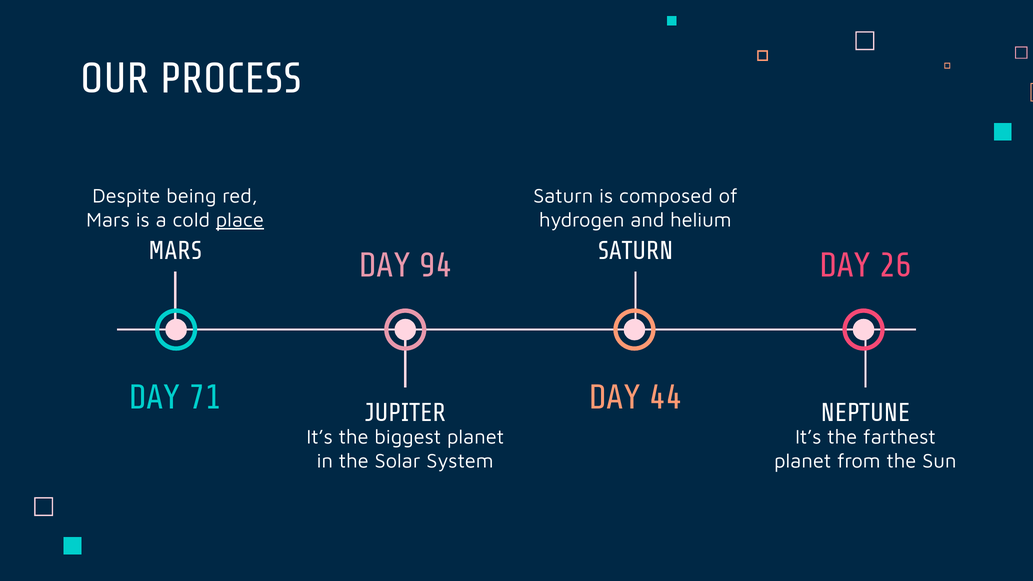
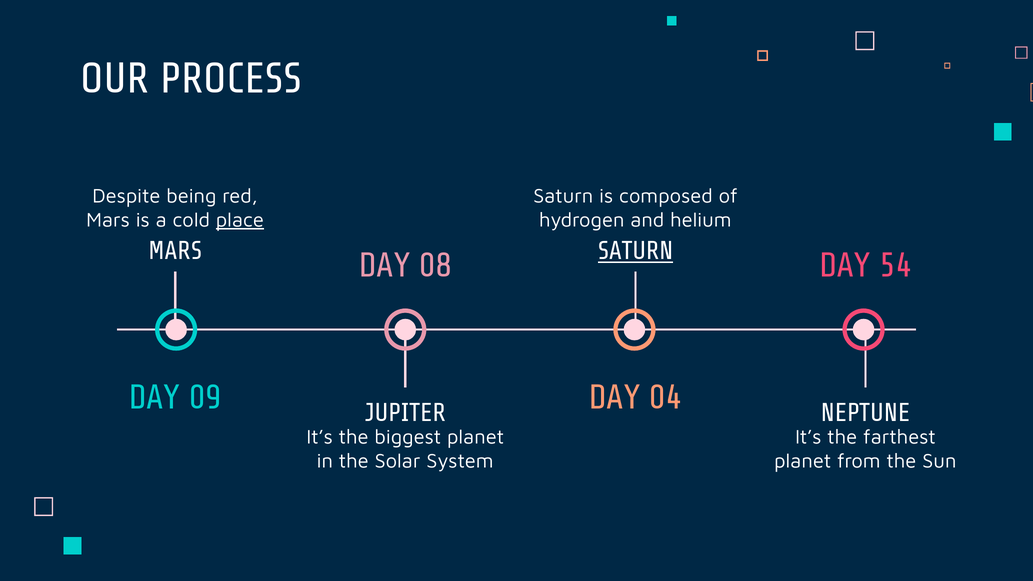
SATURN at (636, 251) underline: none -> present
94: 94 -> 08
26: 26 -> 54
71: 71 -> 09
44: 44 -> 04
